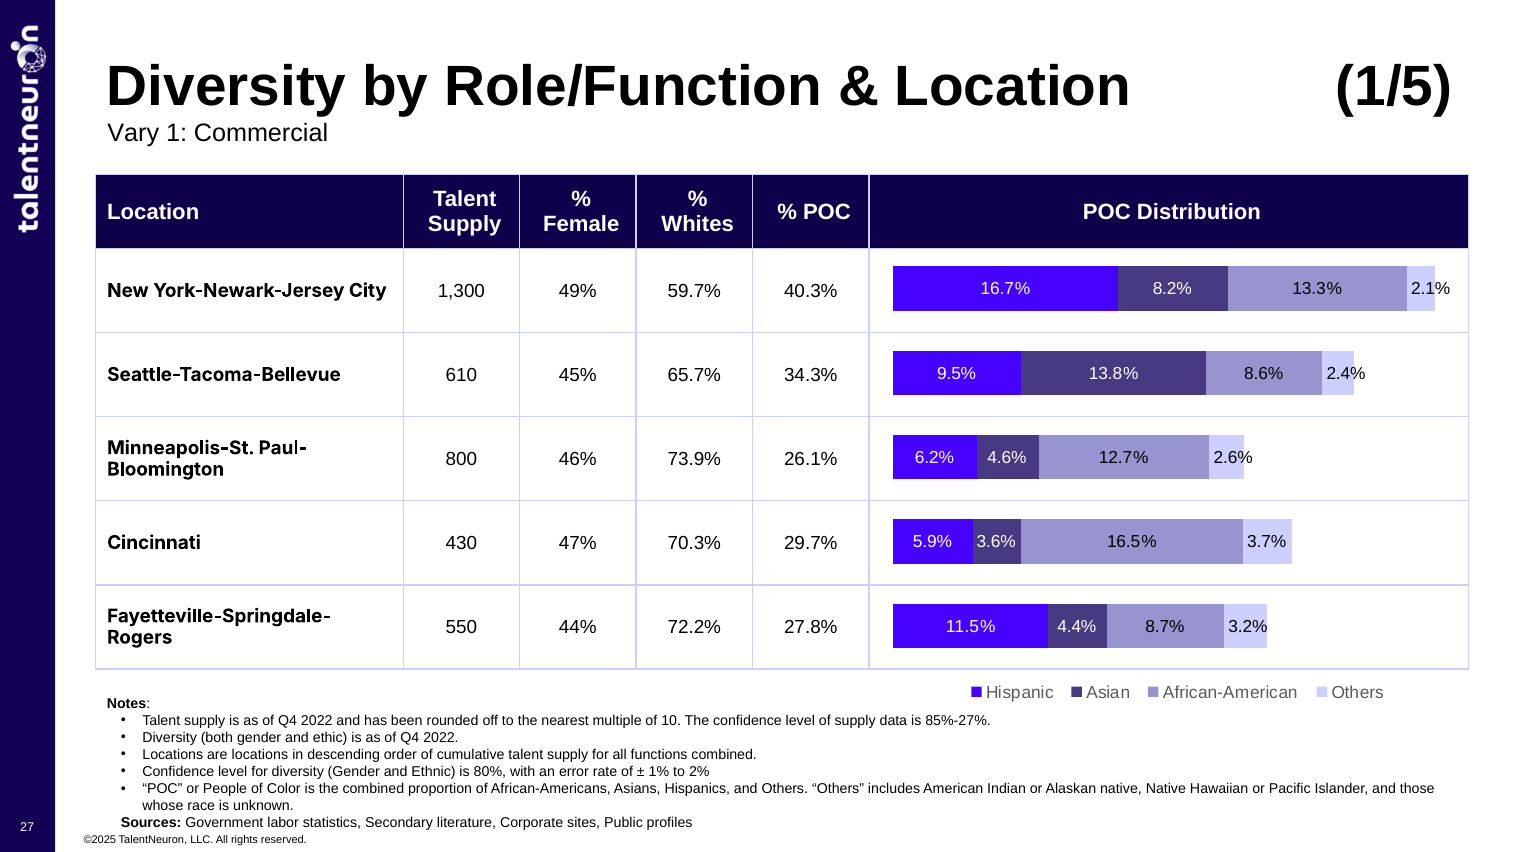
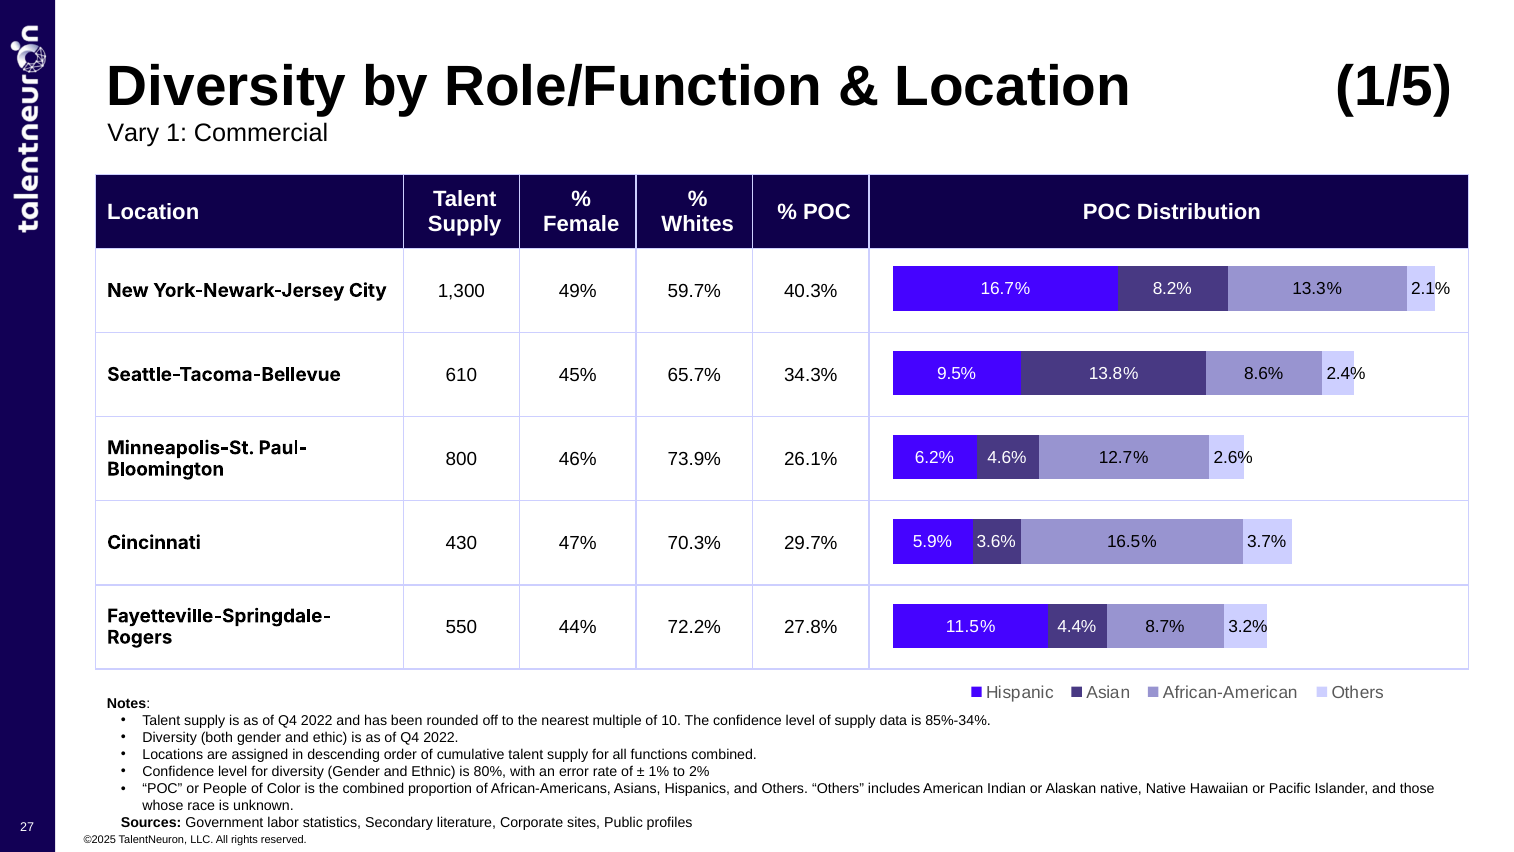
85%-27%: 85%-27% -> 85%-34%
are locations: locations -> assigned
